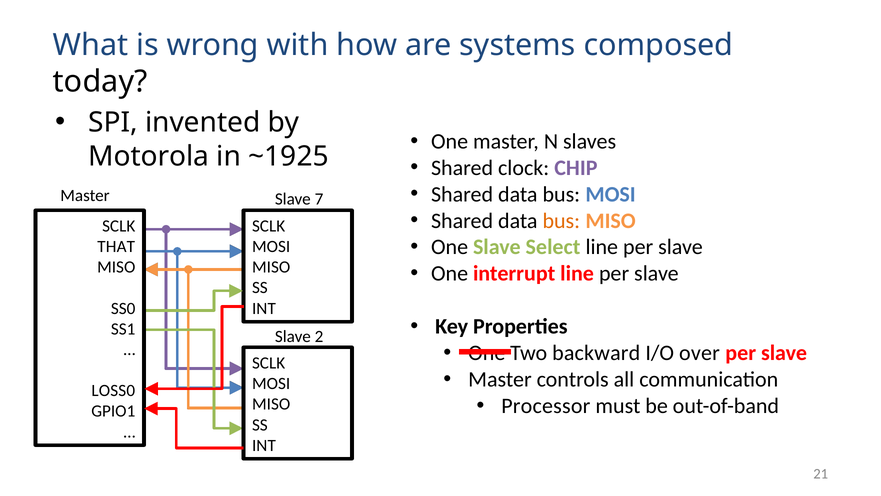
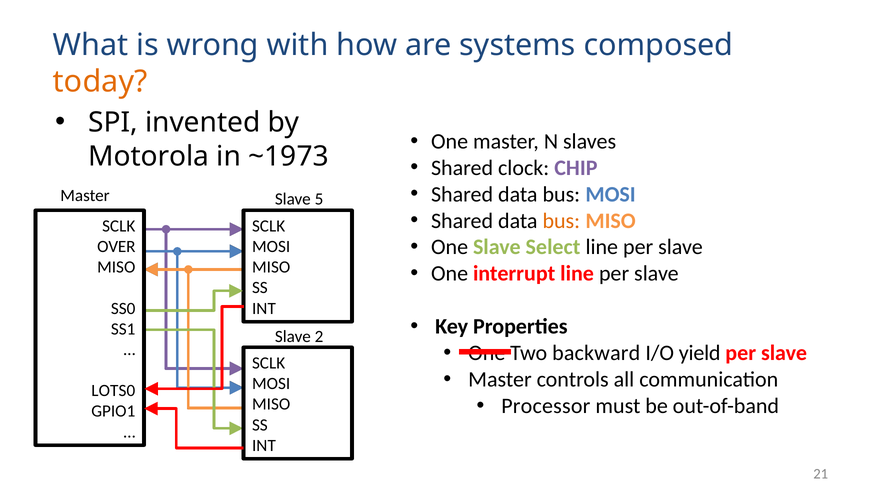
today colour: black -> orange
~1925: ~1925 -> ~1973
7: 7 -> 5
THAT: THAT -> OVER
over: over -> yield
LOSS0: LOSS0 -> LOTS0
